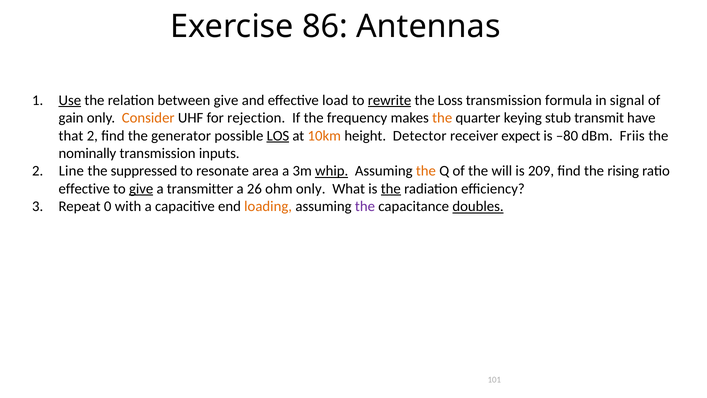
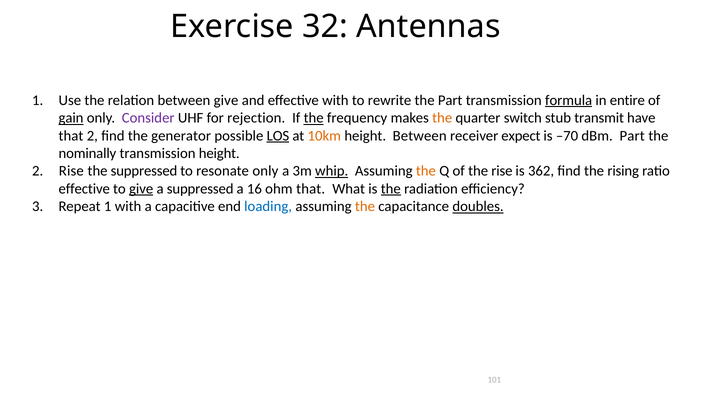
86: 86 -> 32
Use underline: present -> none
effective load: load -> with
rewrite underline: present -> none
the Loss: Loss -> Part
formula underline: none -> present
signal: signal -> entire
gain underline: none -> present
Consider colour: orange -> purple
the at (314, 118) underline: none -> present
keying: keying -> switch
height Detector: Detector -> Between
–80: –80 -> –70
dBm Friis: Friis -> Part
transmission inputs: inputs -> height
2 Line: Line -> Rise
resonate area: area -> only
the will: will -> rise
209: 209 -> 362
a transmitter: transmitter -> suppressed
26: 26 -> 16
ohm only: only -> that
Repeat 0: 0 -> 1
loading colour: orange -> blue
the at (365, 206) colour: purple -> orange
